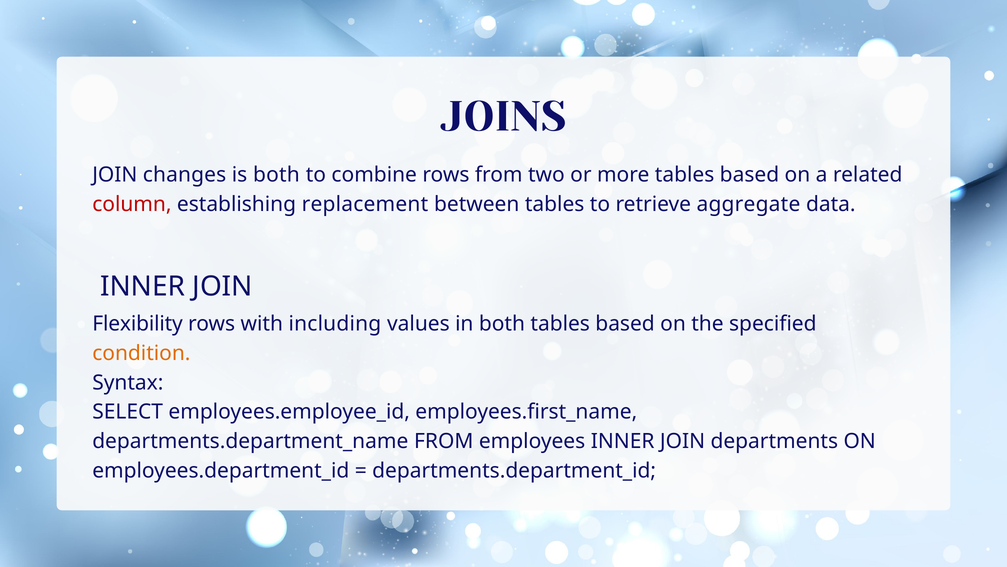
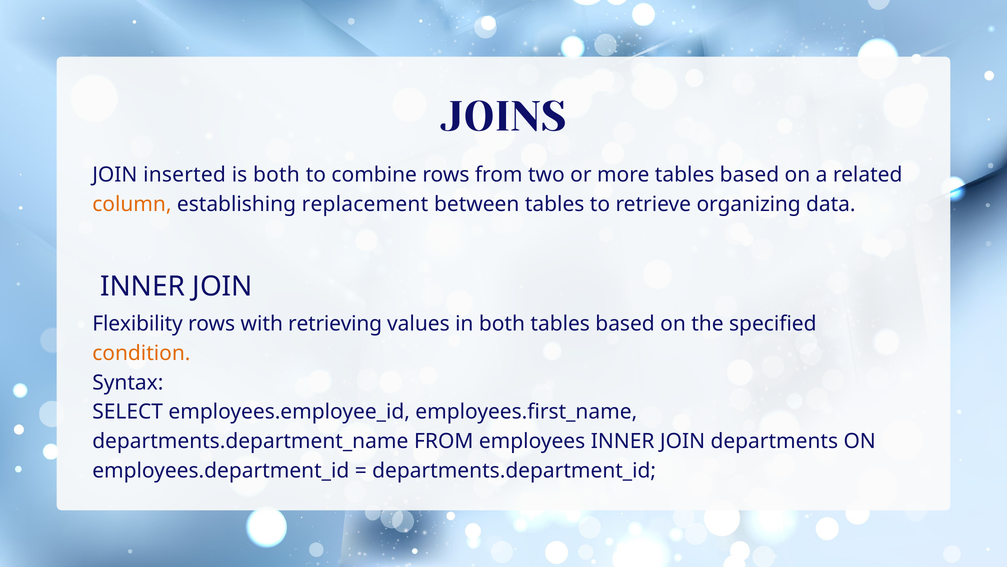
changes: changes -> inserted
column colour: red -> orange
aggregate: aggregate -> organizing
including: including -> retrieving
